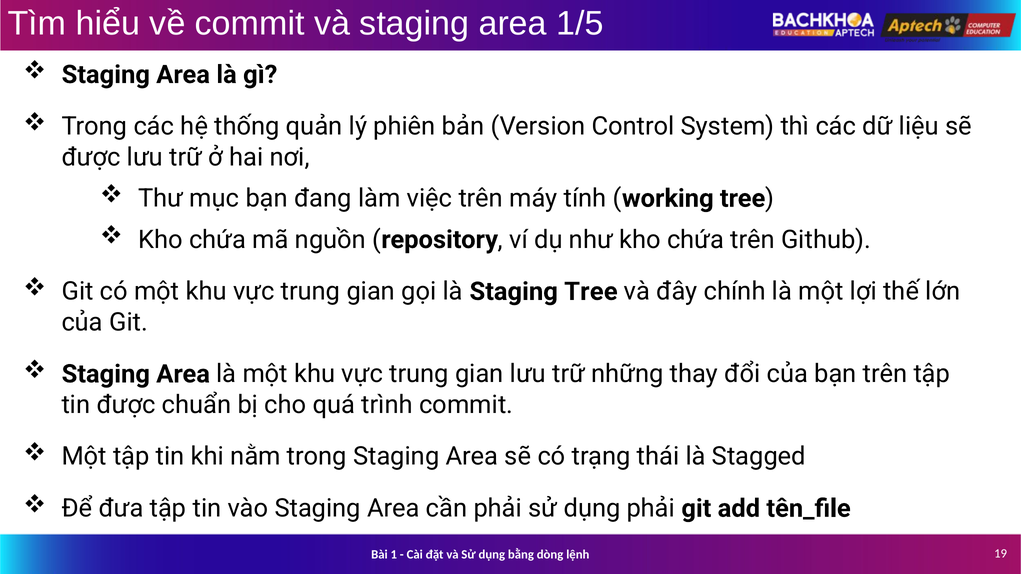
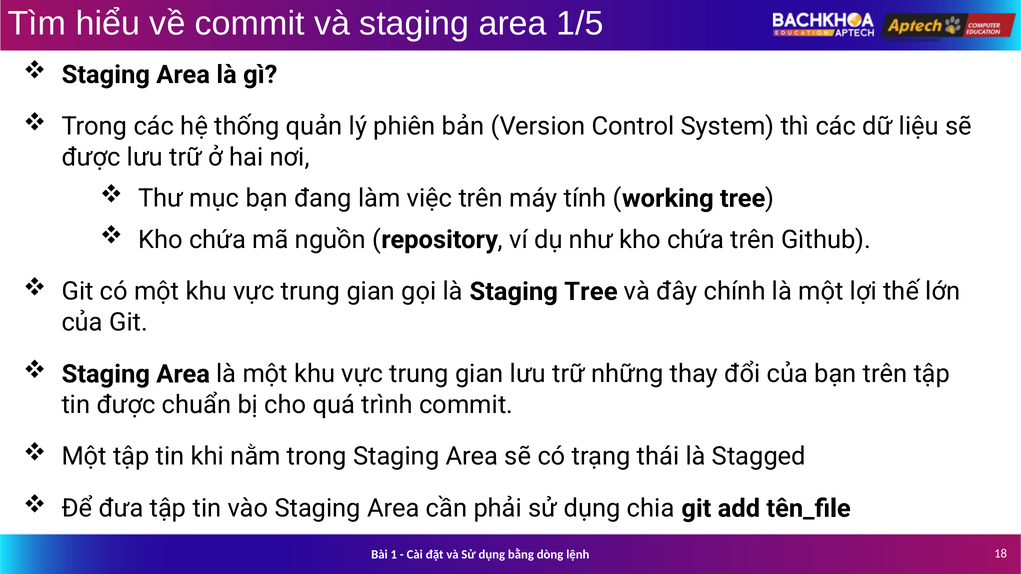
dụng phải: phải -> chia
19: 19 -> 18
